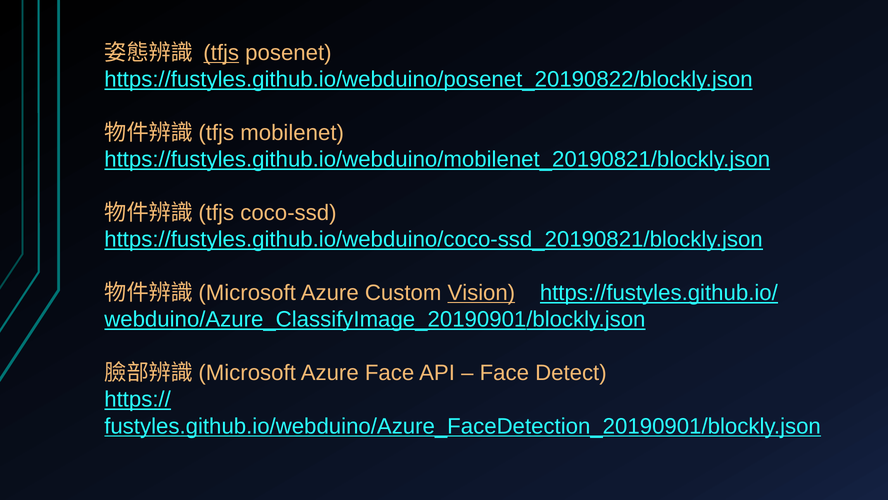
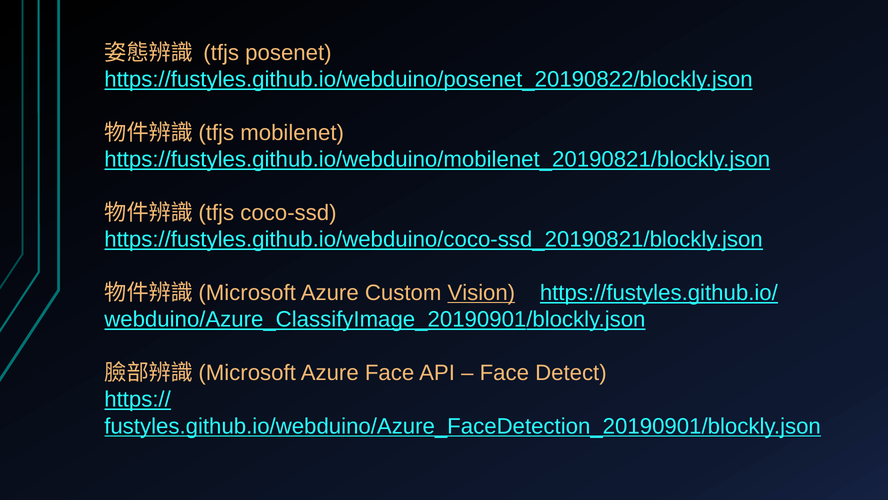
tfjs underline: present -> none
